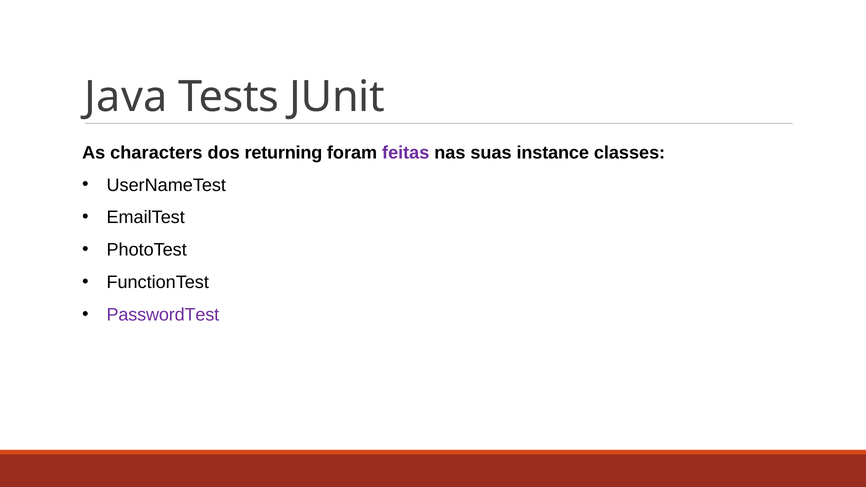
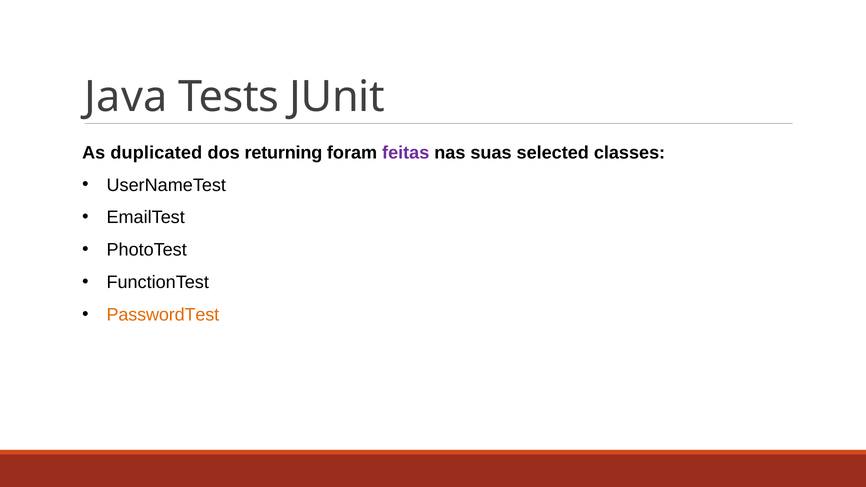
characters: characters -> duplicated
instance: instance -> selected
PasswordTest colour: purple -> orange
